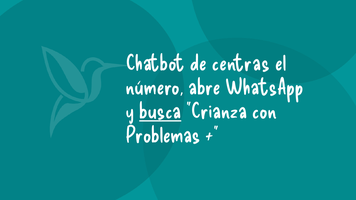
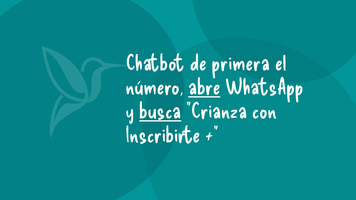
centras: centras -> primera
abre underline: none -> present
Problemas: Problemas -> Inscribirte
